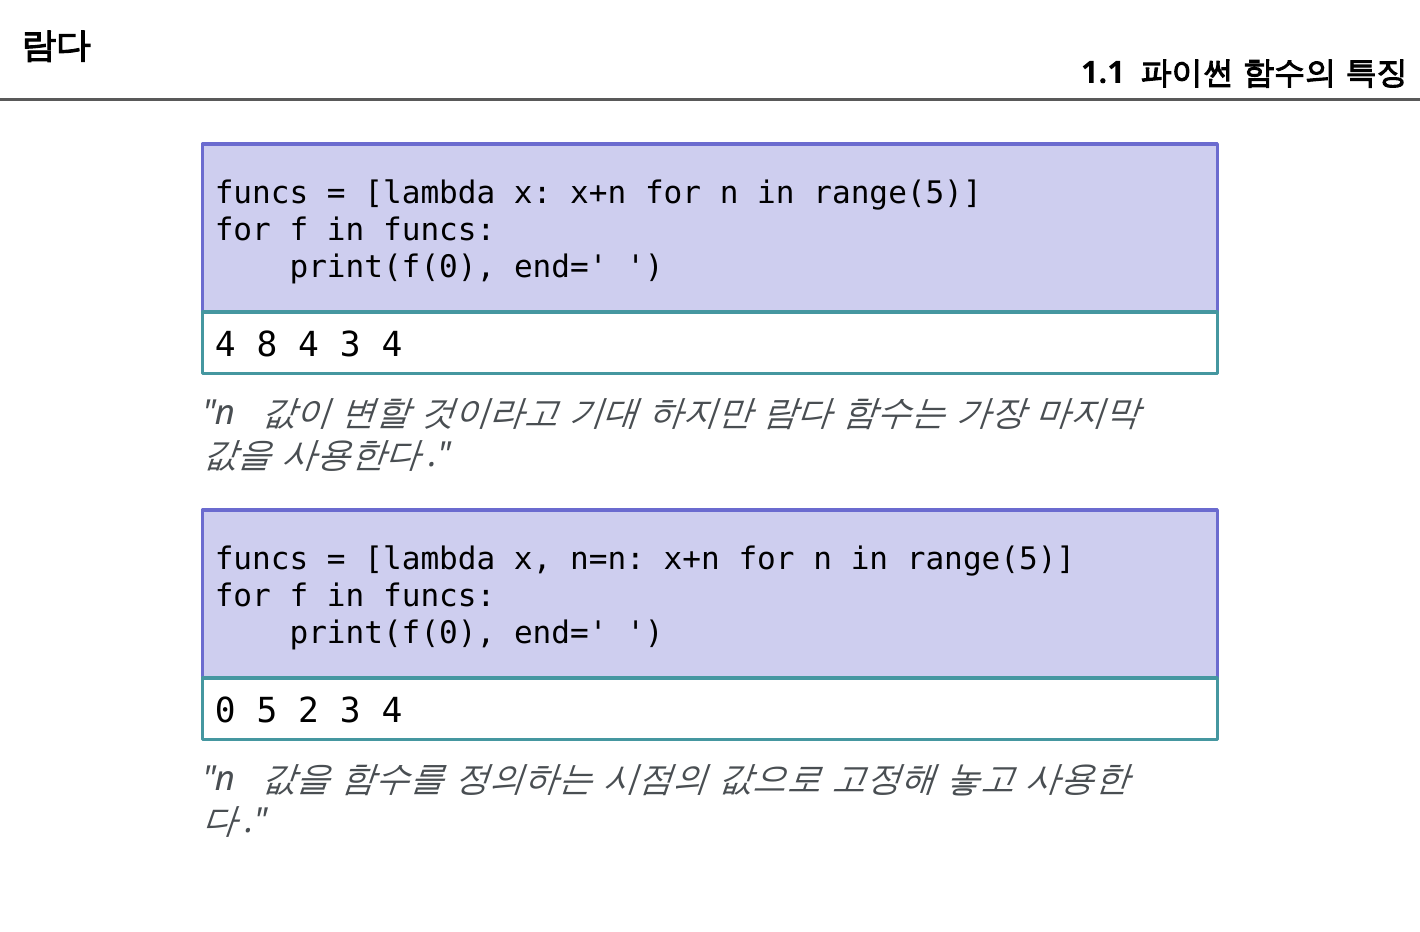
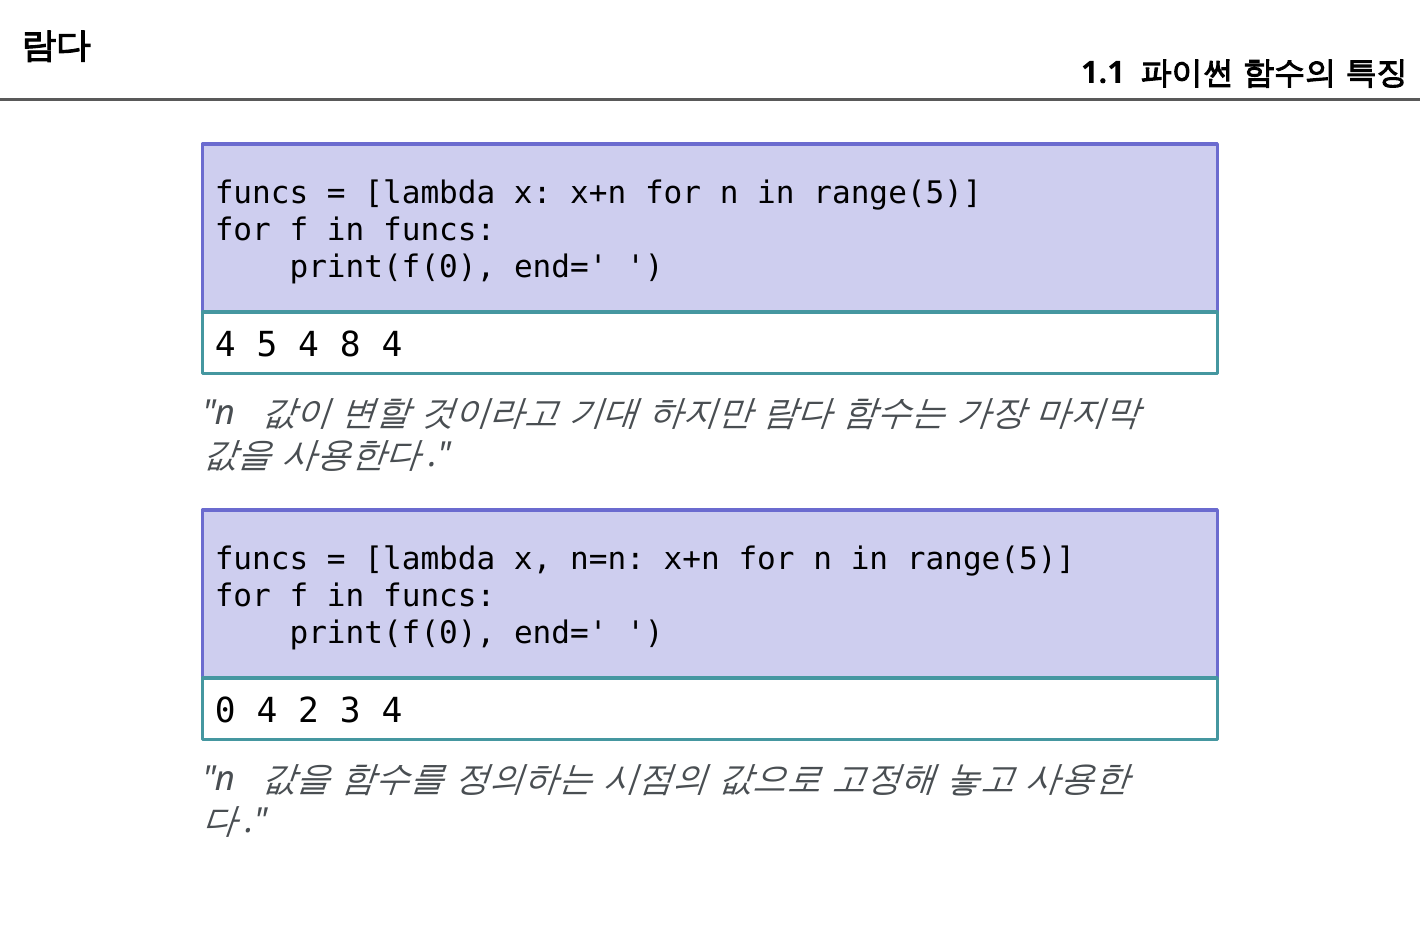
8: 8 -> 5
4 3: 3 -> 8
0 5: 5 -> 4
